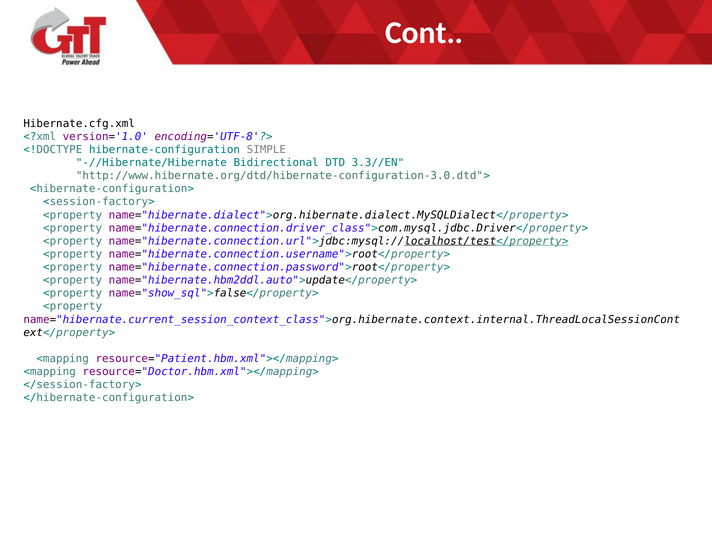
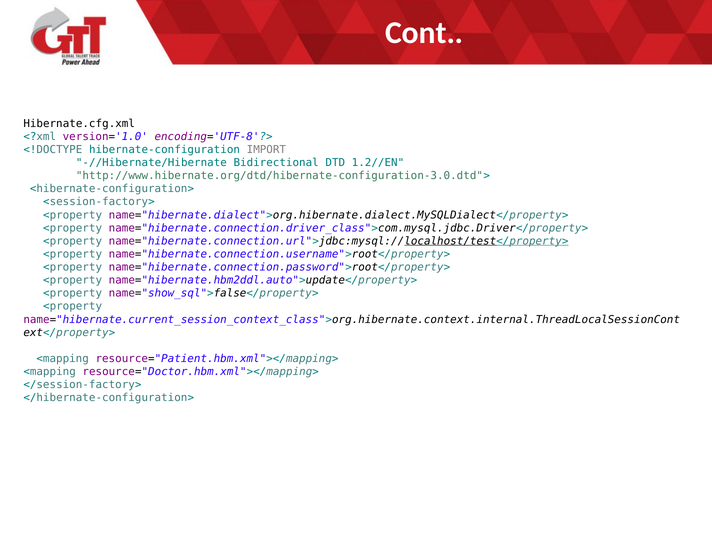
SIMPLE: SIMPLE -> IMPORT
3.3//EN: 3.3//EN -> 1.2//EN
